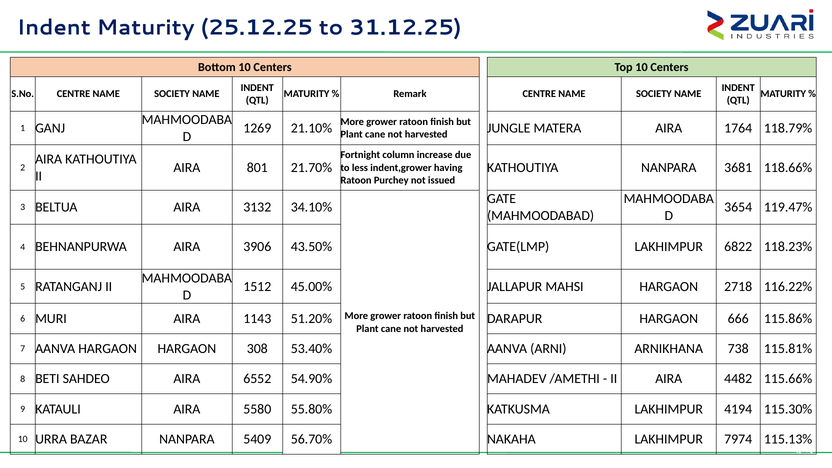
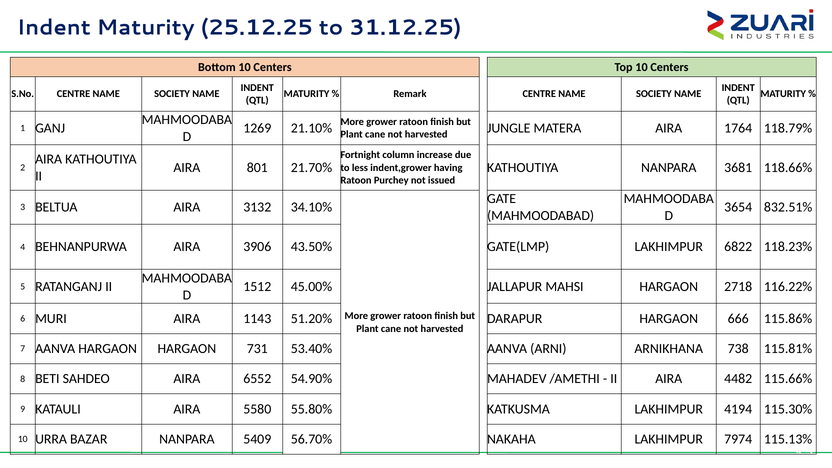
119.47%: 119.47% -> 832.51%
308: 308 -> 731
